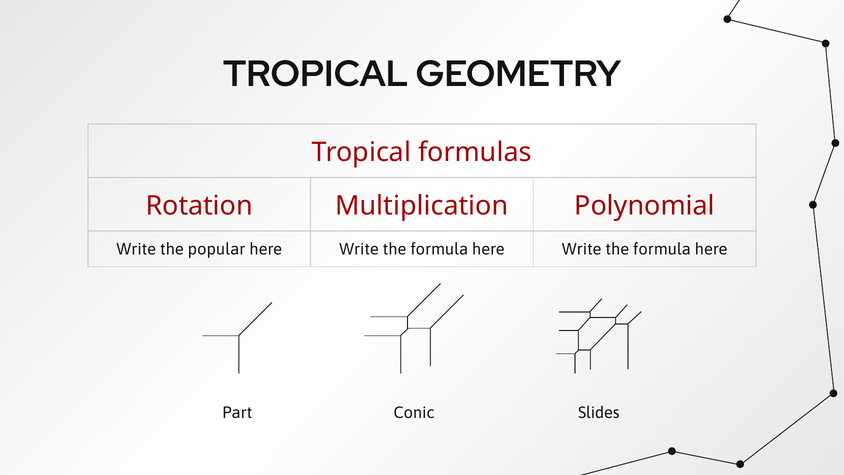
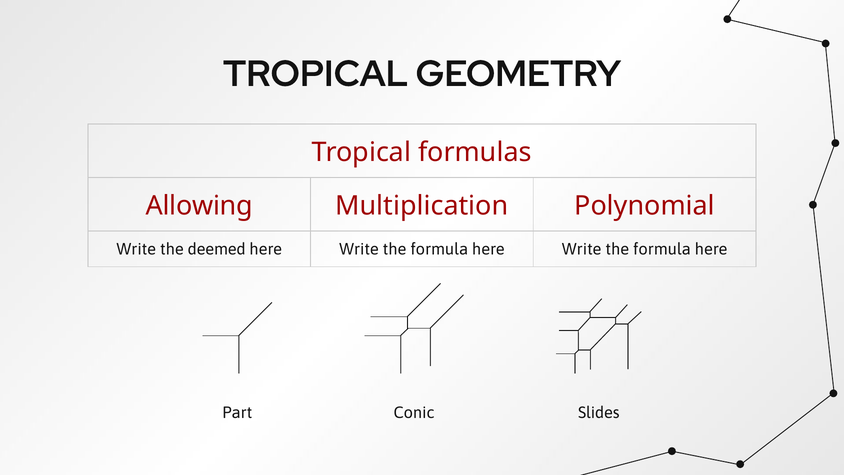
Rotation: Rotation -> Allowing
popular: popular -> deemed
